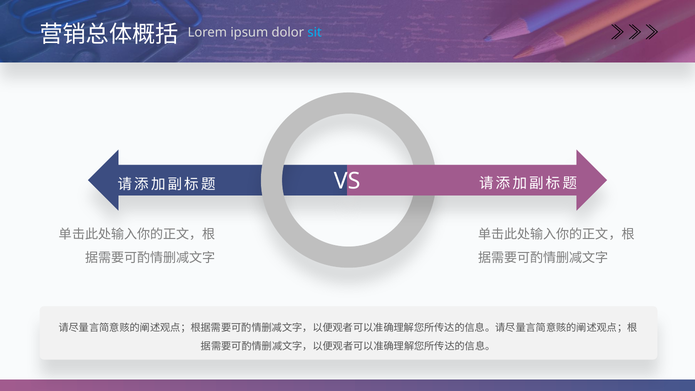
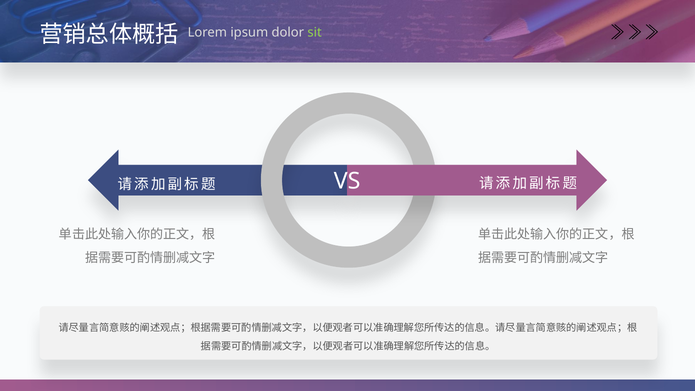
sit colour: light blue -> light green
